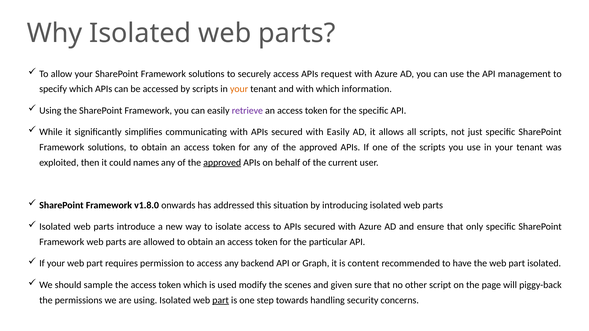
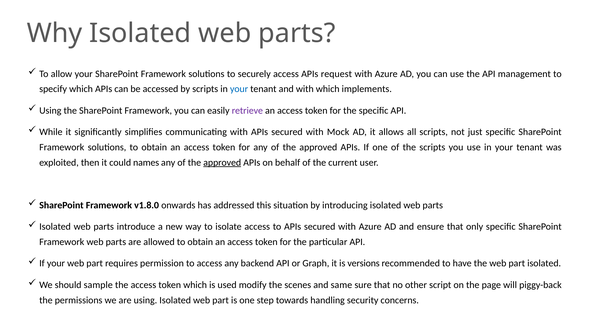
your at (239, 89) colour: orange -> blue
information: information -> implements
with Easily: Easily -> Mock
content: content -> versions
given: given -> same
part at (221, 300) underline: present -> none
